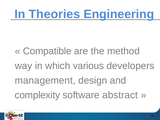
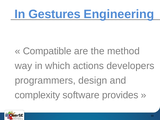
Theories: Theories -> Gestures
various: various -> actions
management: management -> programmers
abstract: abstract -> provides
